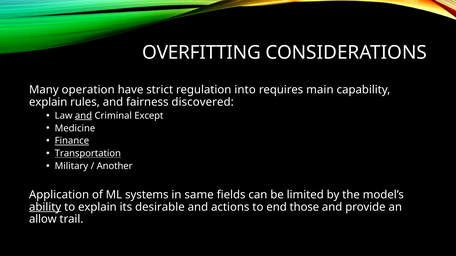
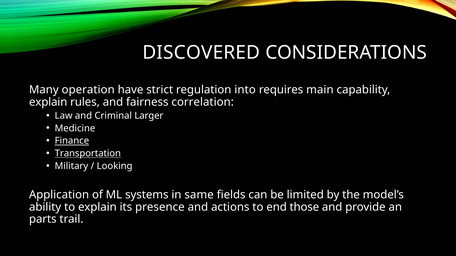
OVERFITTING: OVERFITTING -> DISCOVERED
discovered: discovered -> correlation
and at (83, 116) underline: present -> none
Except: Except -> Larger
Another: Another -> Looking
ability underline: present -> none
desirable: desirable -> presence
allow: allow -> parts
